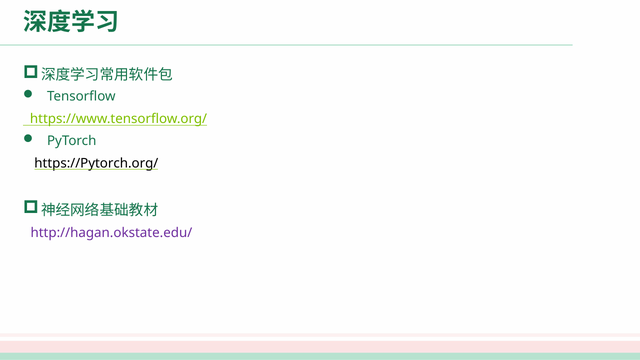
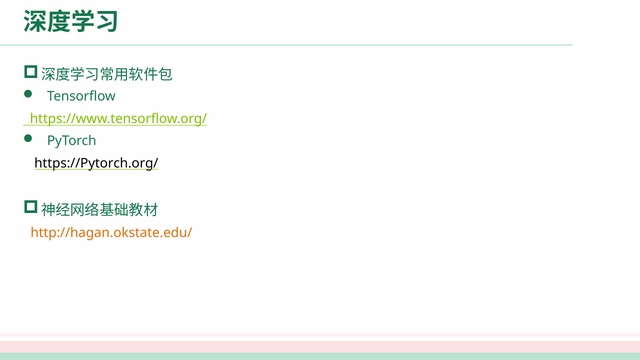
http://hagan.okstate.edu/ colour: purple -> orange
